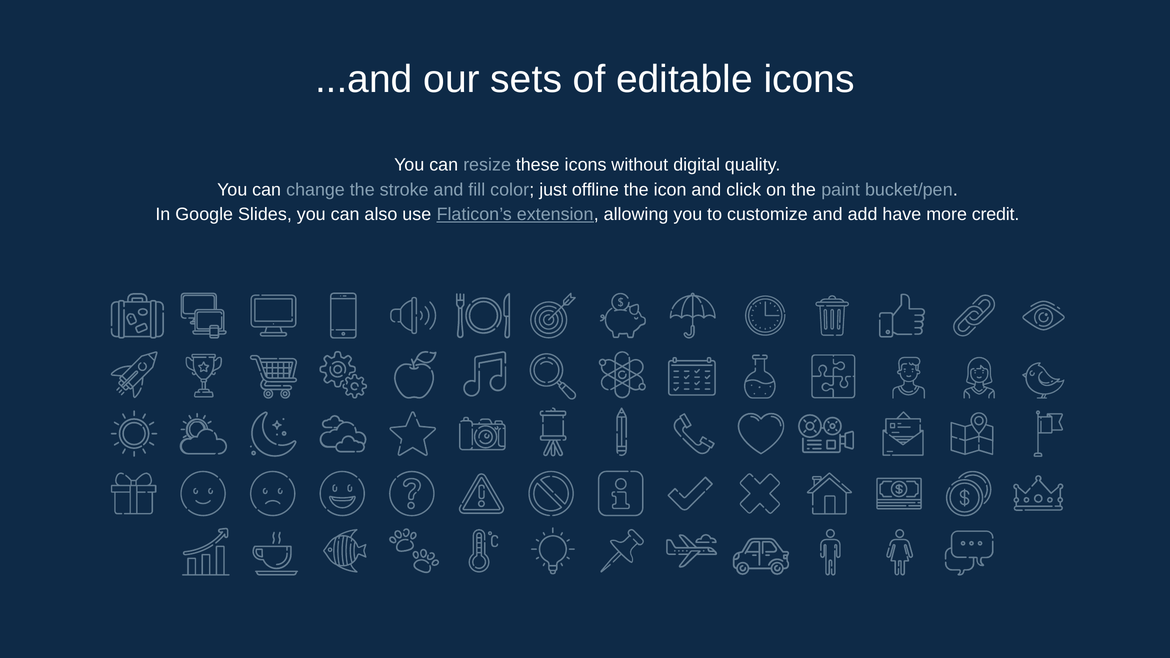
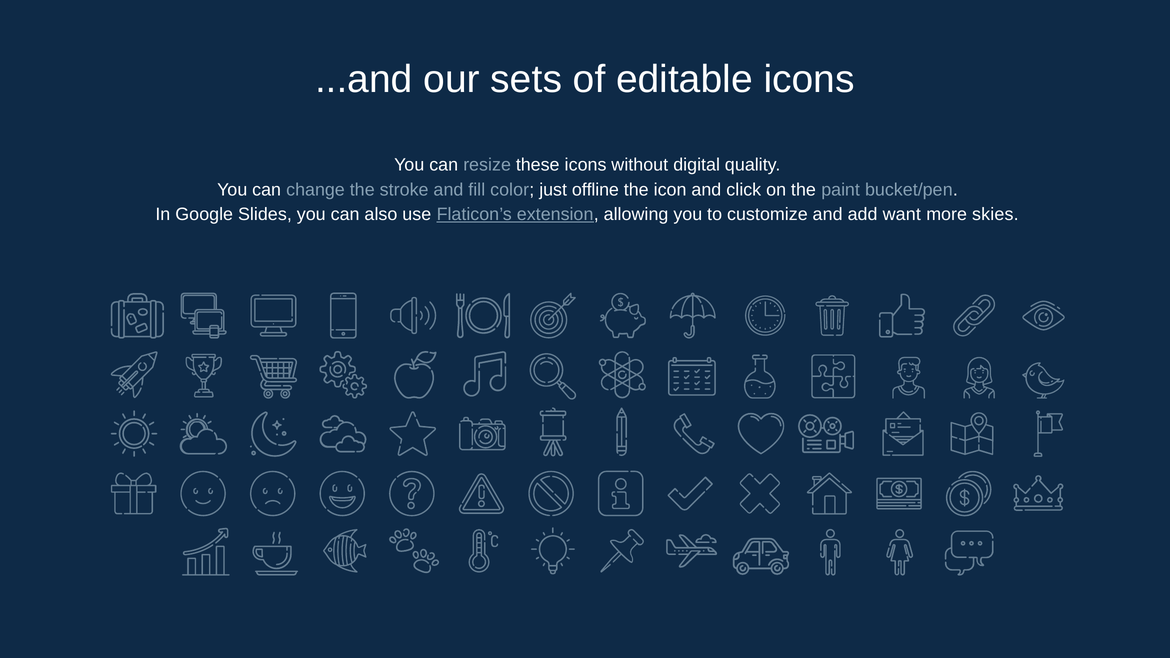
have: have -> want
credit: credit -> skies
